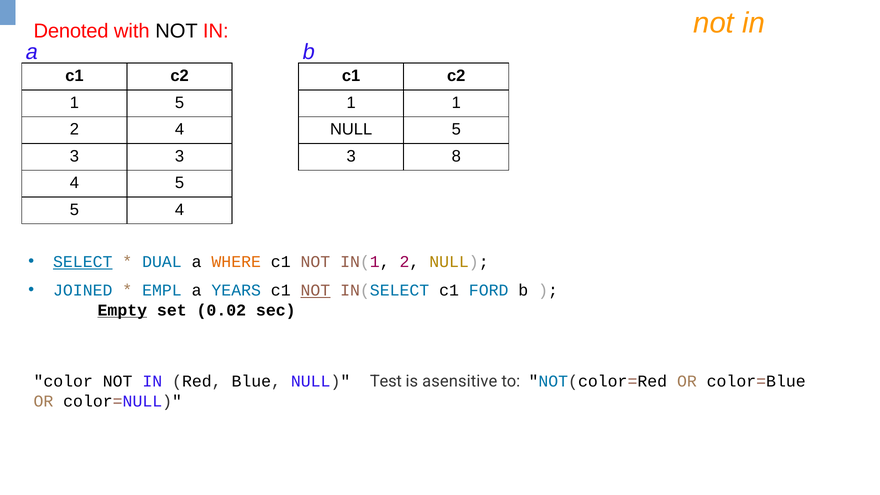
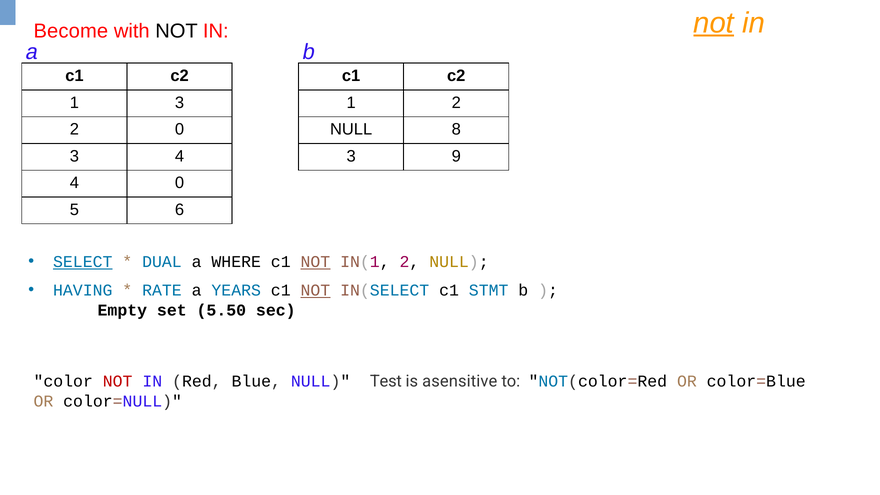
not at (714, 23) underline: none -> present
Denoted: Denoted -> Become
1 5: 5 -> 3
1 1: 1 -> 2
2 4: 4 -> 0
NULL 5: 5 -> 8
3 3: 3 -> 4
8: 8 -> 9
4 5: 5 -> 0
5 4: 4 -> 6
WHERE colour: orange -> black
NOT at (315, 262) underline: none -> present
JOINED: JOINED -> HAVING
EMPL: EMPL -> RATE
FORD: FORD -> STMT
Empty underline: present -> none
0.02: 0.02 -> 5.50
NOT at (118, 381) colour: black -> red
